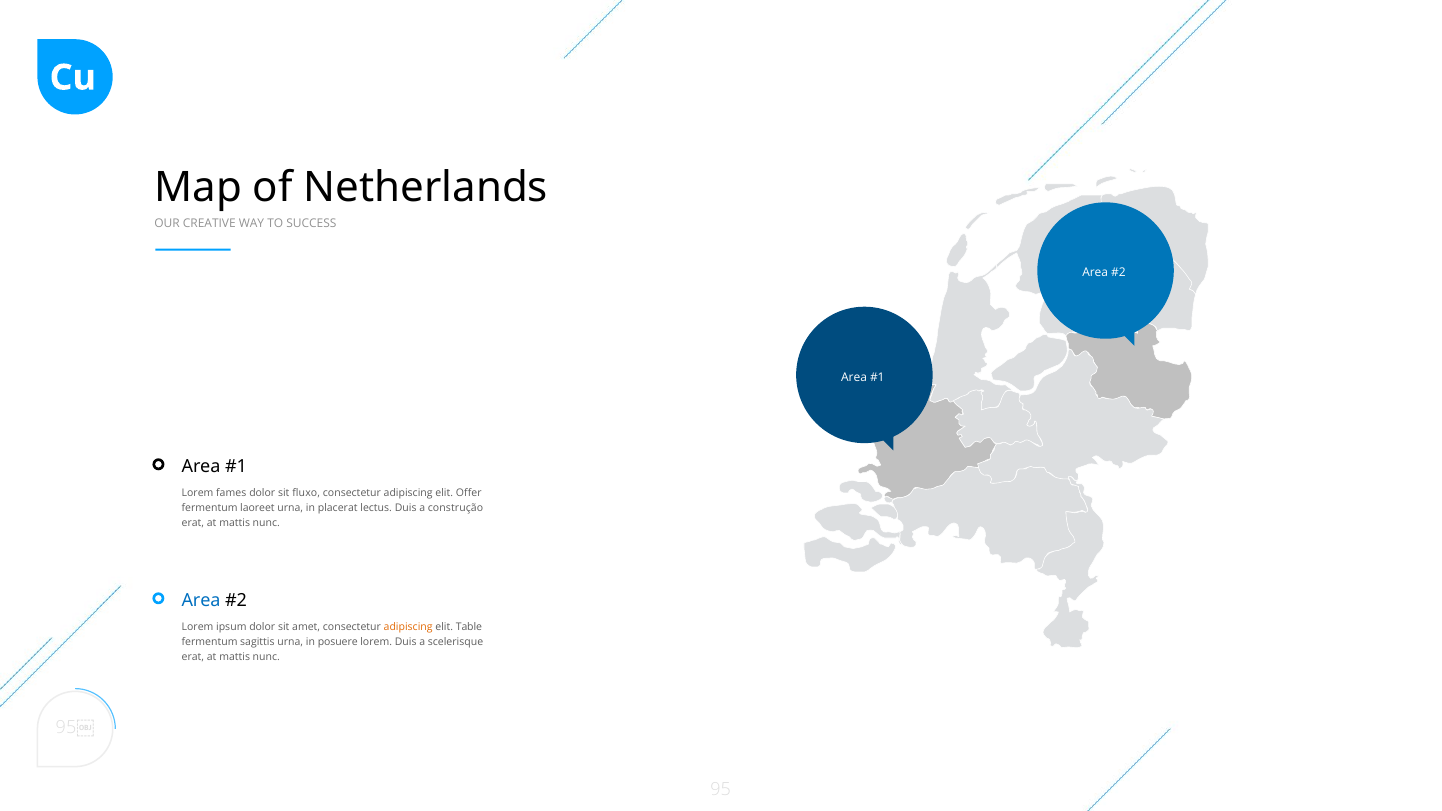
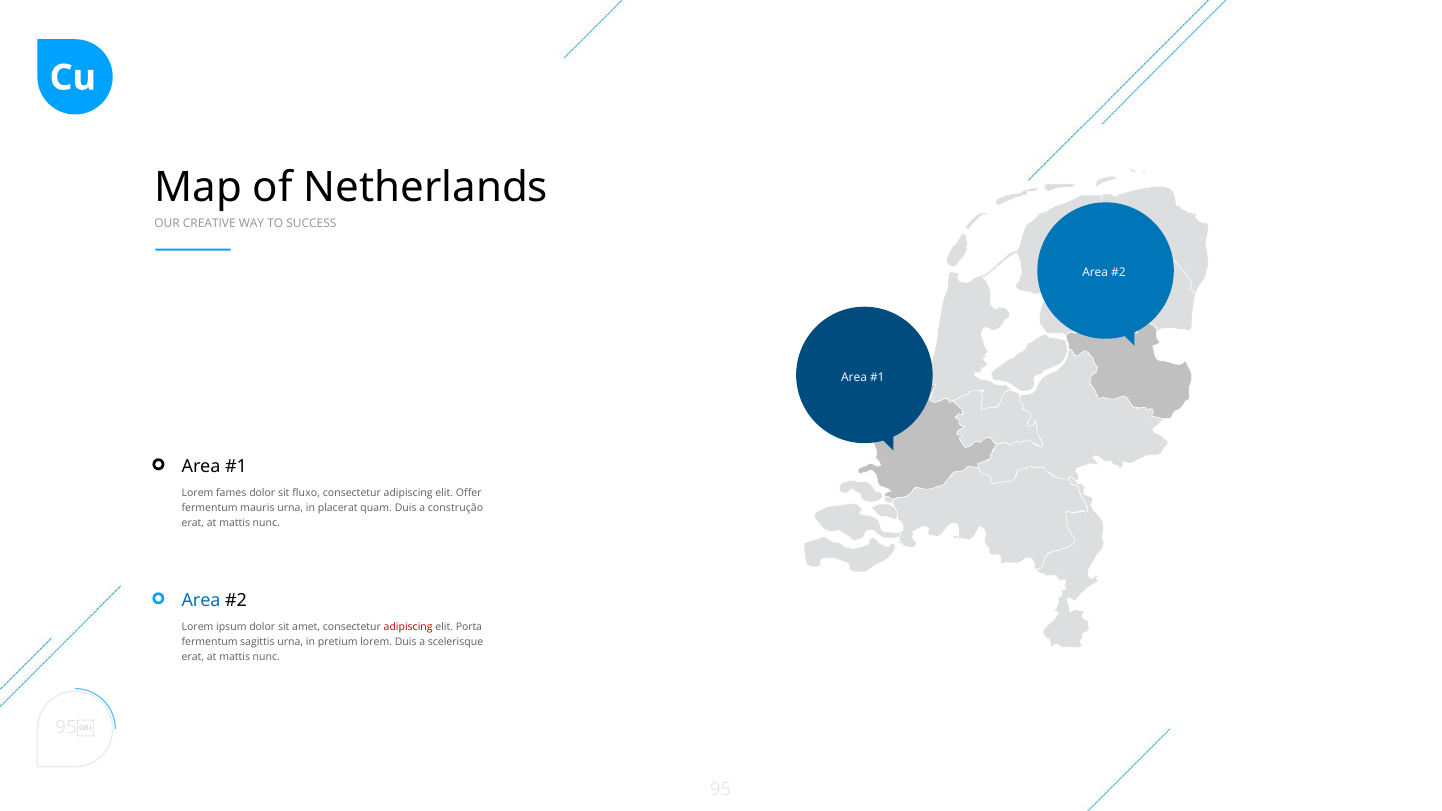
laoreet: laoreet -> mauris
lectus: lectus -> quam
adipiscing at (408, 627) colour: orange -> red
Table: Table -> Porta
posuere: posuere -> pretium
